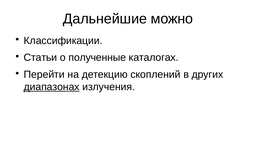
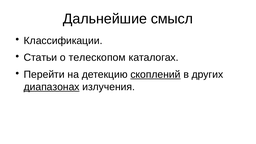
можно: можно -> смысл
полученные: полученные -> телескопом
скоплений underline: none -> present
